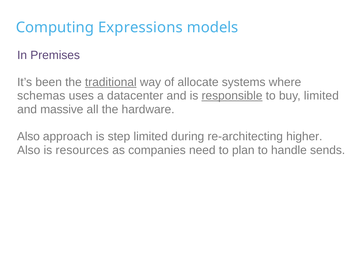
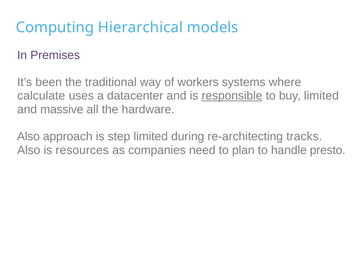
Expressions: Expressions -> Hierarchical
traditional underline: present -> none
allocate: allocate -> workers
schemas: schemas -> calculate
higher: higher -> tracks
sends: sends -> presto
